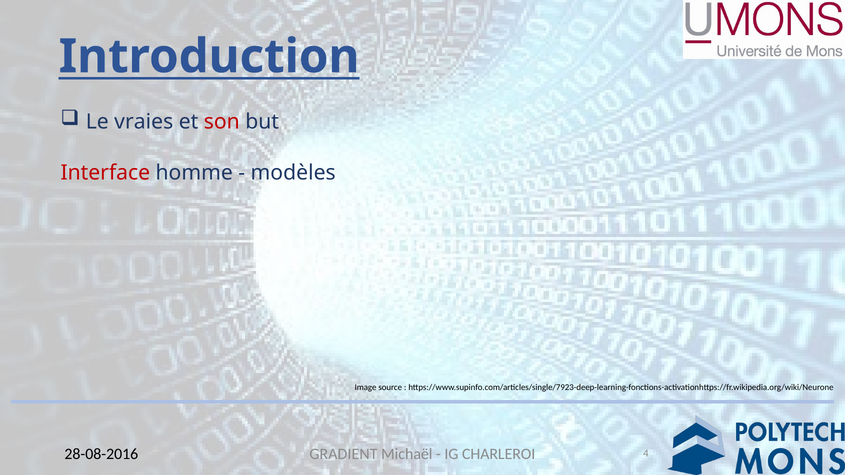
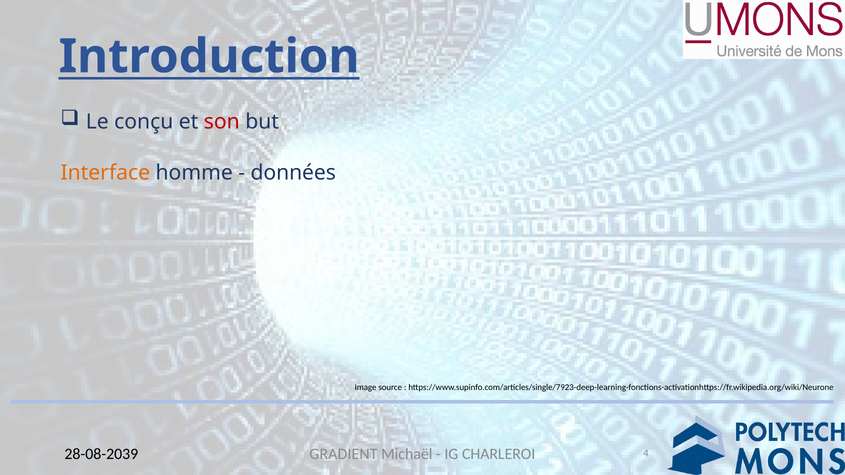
vraies: vraies -> conçu
Interface colour: red -> orange
modèles: modèles -> données
28-08-2016: 28-08-2016 -> 28-08-2039
